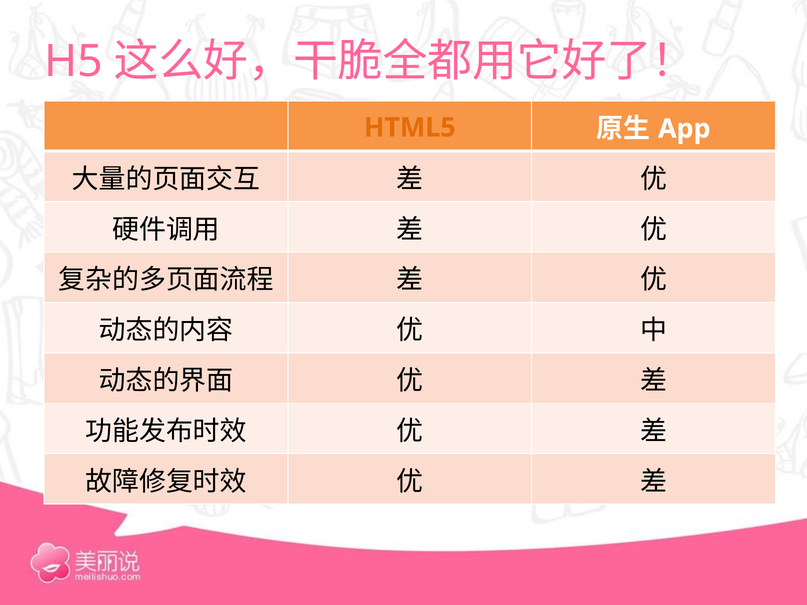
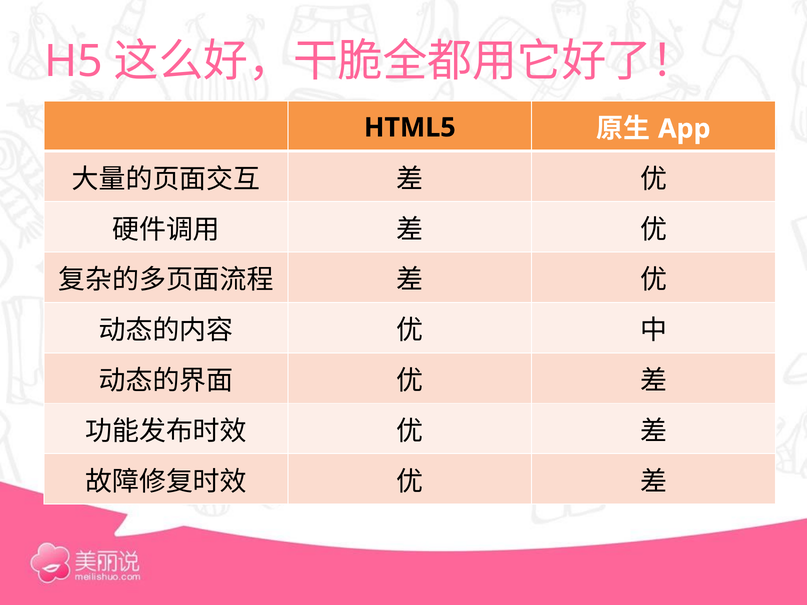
HTML5 colour: orange -> black
